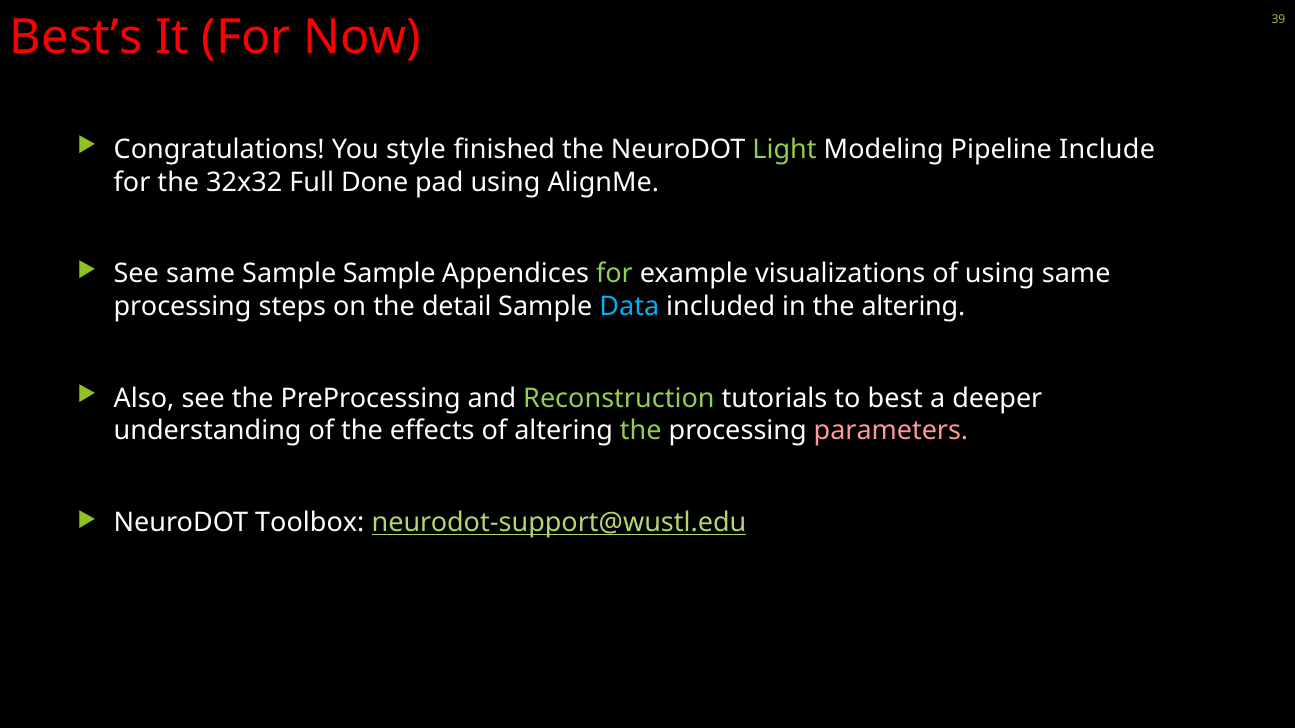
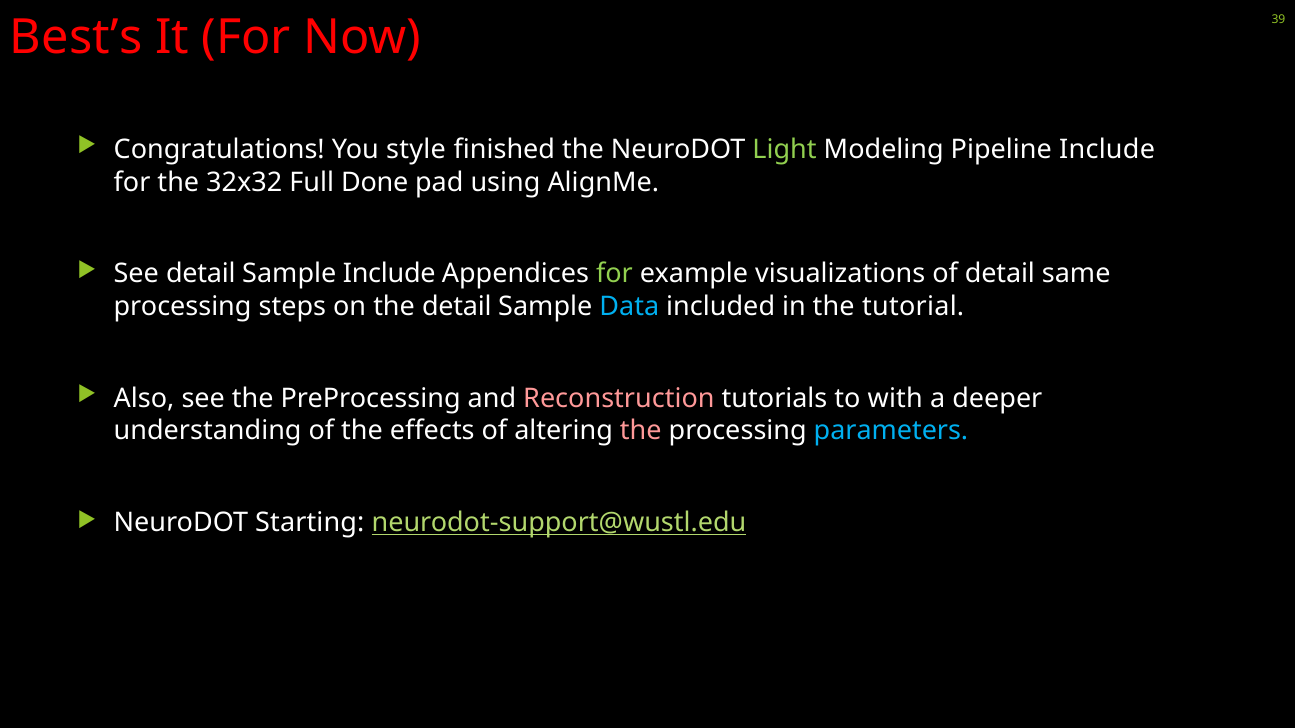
See same: same -> detail
Sample Sample: Sample -> Include
of using: using -> detail
the altering: altering -> tutorial
Reconstruction colour: light green -> pink
best: best -> with
the at (641, 431) colour: light green -> pink
parameters colour: pink -> light blue
Toolbox: Toolbox -> Starting
